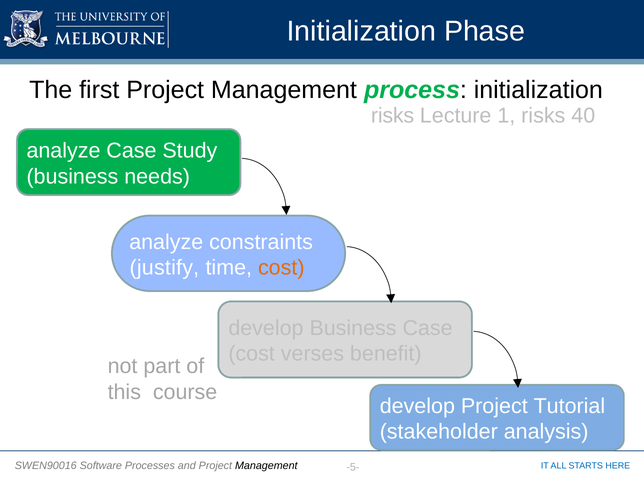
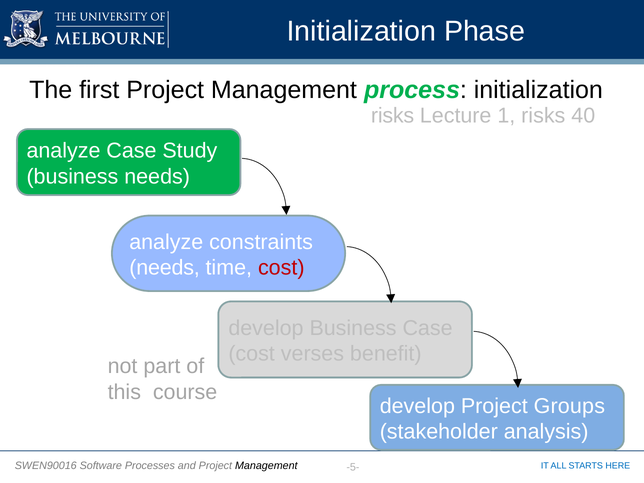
justify at (164, 268): justify -> needs
cost at (281, 268) colour: orange -> red
Tutorial: Tutorial -> Groups
